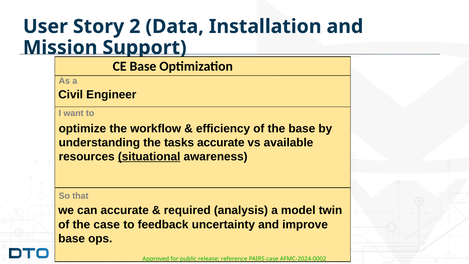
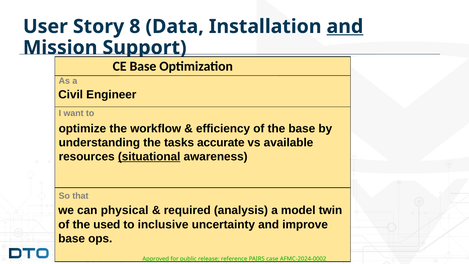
2: 2 -> 8
and at (345, 26) underline: none -> present
can accurate: accurate -> physical
the case: case -> used
feedback: feedback -> inclusive
